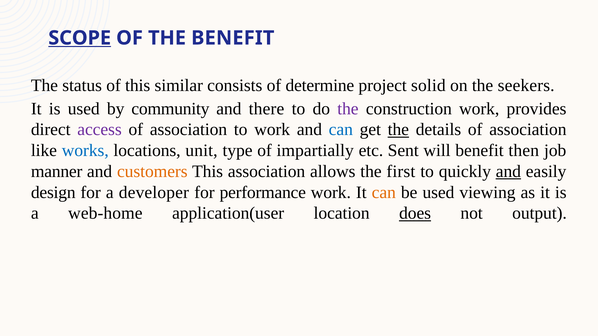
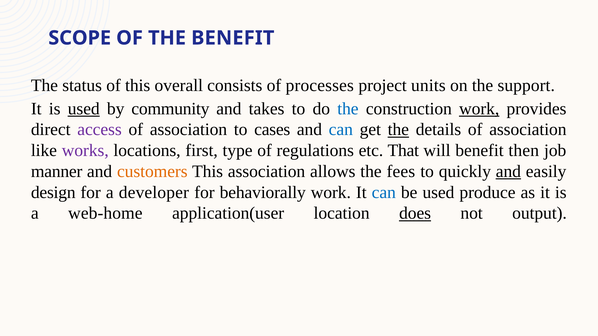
SCOPE underline: present -> none
similar: similar -> overall
determine: determine -> processes
solid: solid -> units
seekers: seekers -> support
used at (84, 109) underline: none -> present
there: there -> takes
the at (348, 109) colour: purple -> blue
work at (479, 109) underline: none -> present
to work: work -> cases
works colour: blue -> purple
unit: unit -> first
impartially: impartially -> regulations
Sent: Sent -> That
first: first -> fees
performance: performance -> behaviorally
can at (384, 192) colour: orange -> blue
viewing: viewing -> produce
